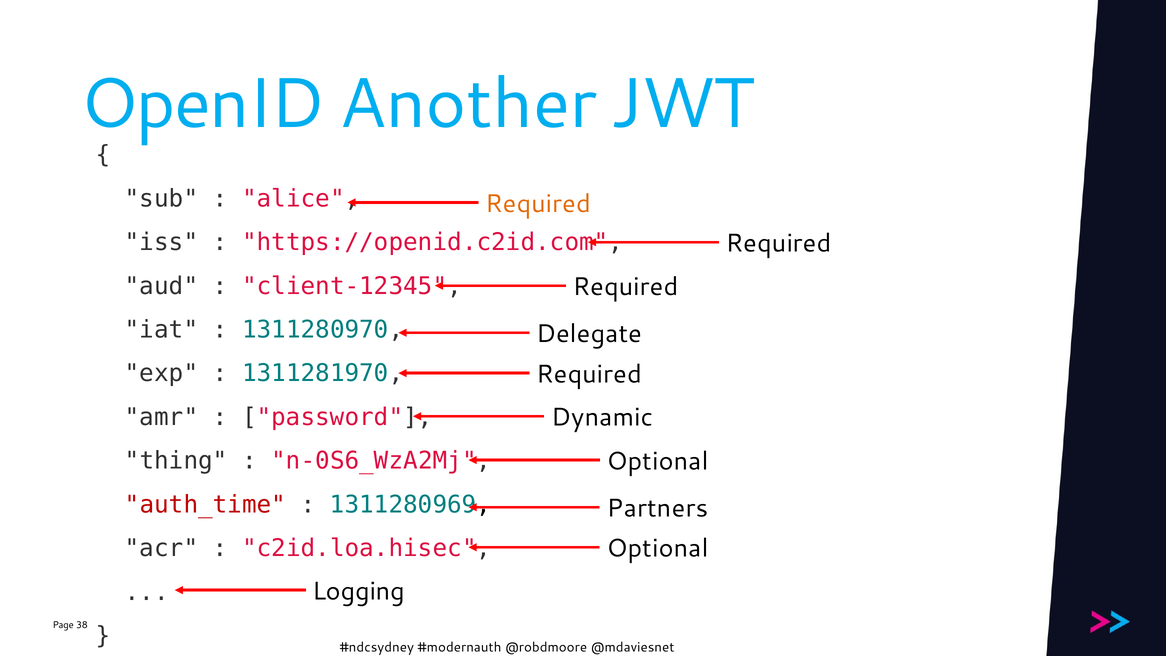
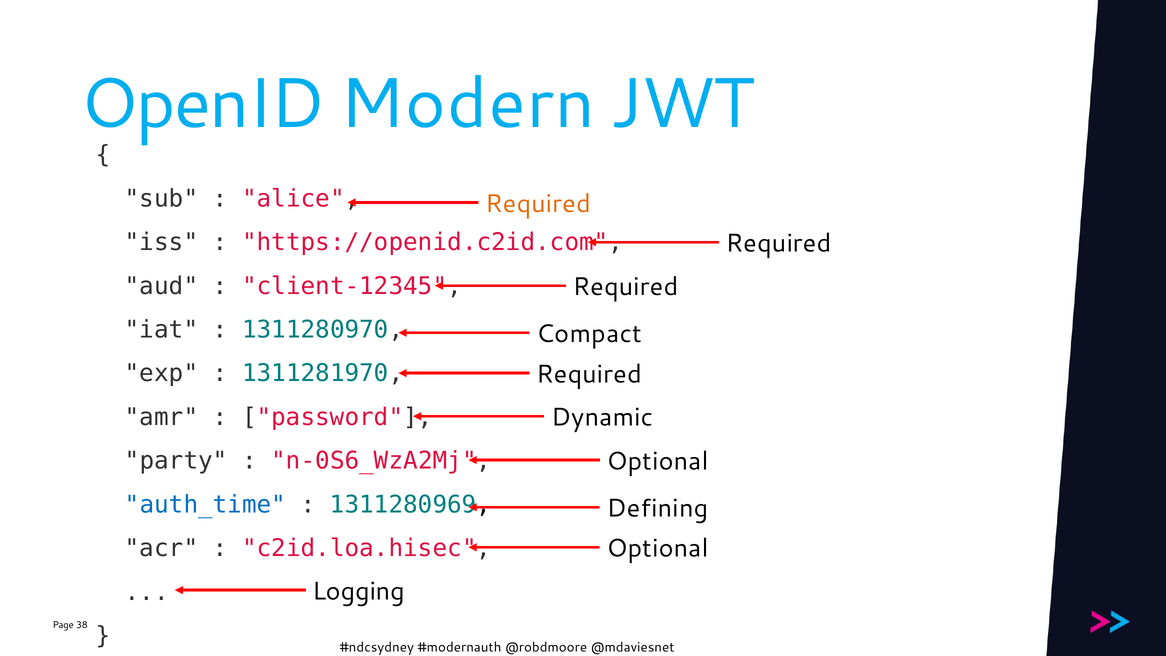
Another: Another -> Modern
Delegate: Delegate -> Compact
thing: thing -> party
auth_time colour: red -> blue
Partners: Partners -> Defining
